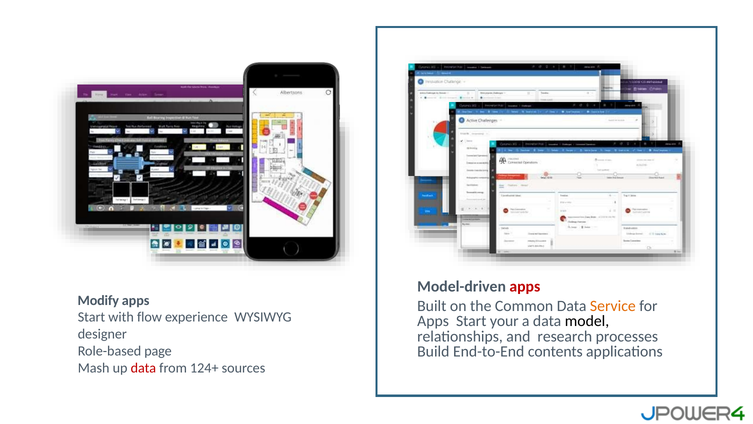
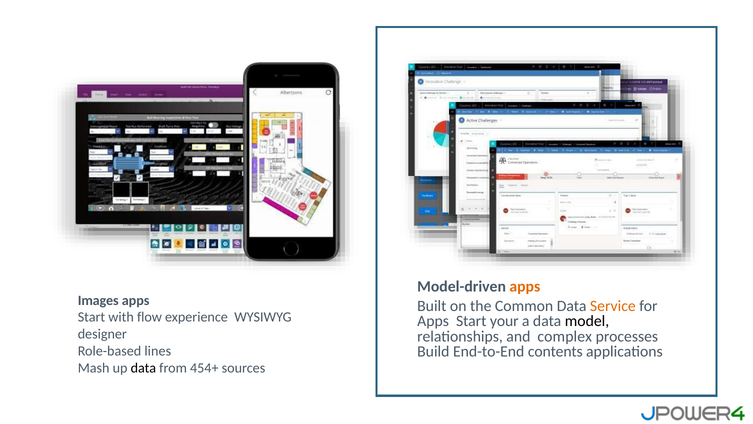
apps at (525, 286) colour: red -> orange
Modify: Modify -> Images
research: research -> complex
page: page -> lines
data at (143, 368) colour: red -> black
124+: 124+ -> 454+
